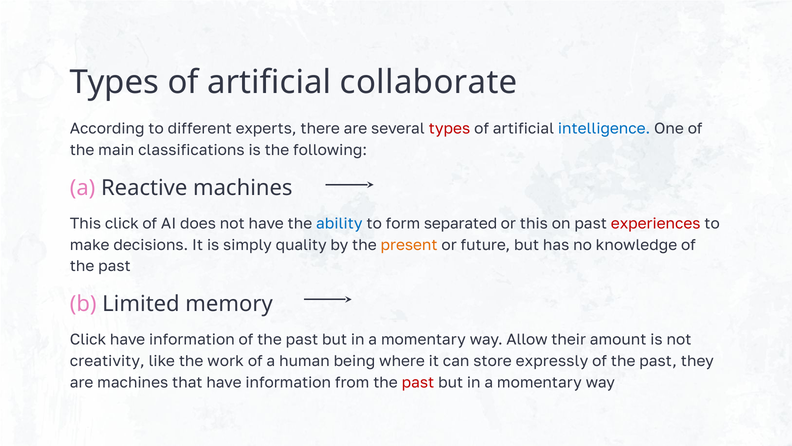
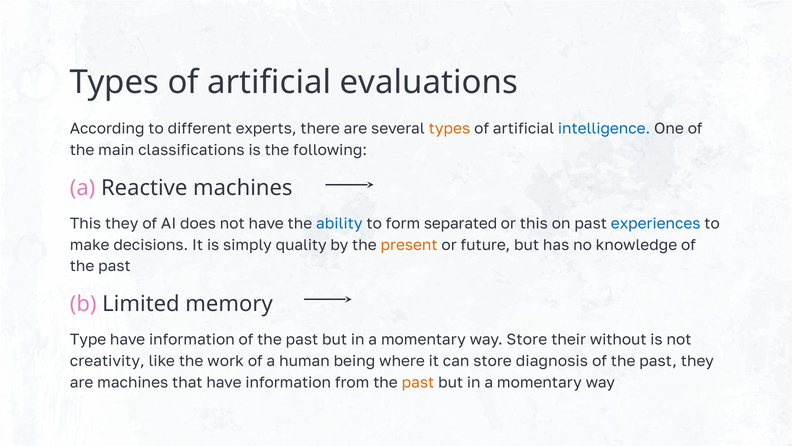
collaborate: collaborate -> evaluations
types at (449, 129) colour: red -> orange
This click: click -> they
experiences colour: red -> blue
Click at (88, 340): Click -> Type
way Allow: Allow -> Store
amount: amount -> without
expressly: expressly -> diagnosis
past at (418, 382) colour: red -> orange
